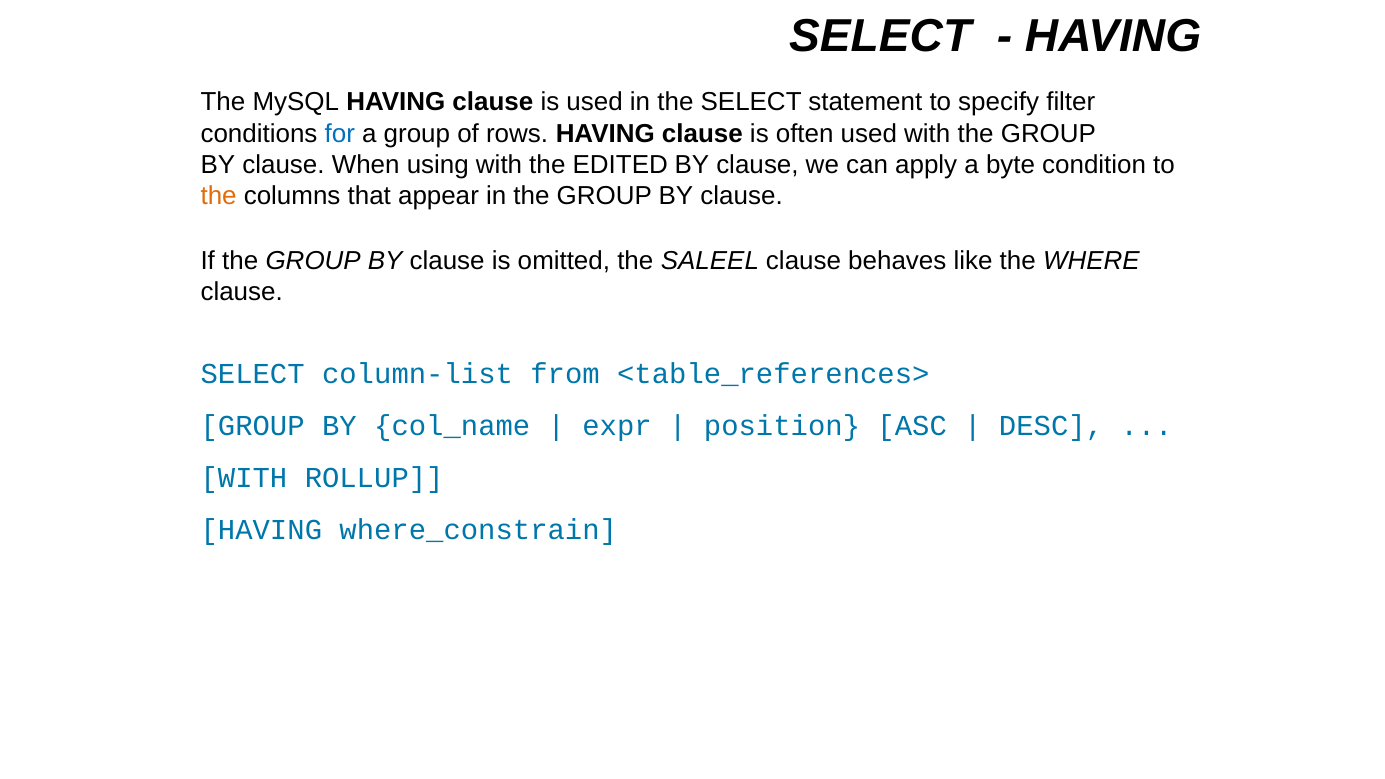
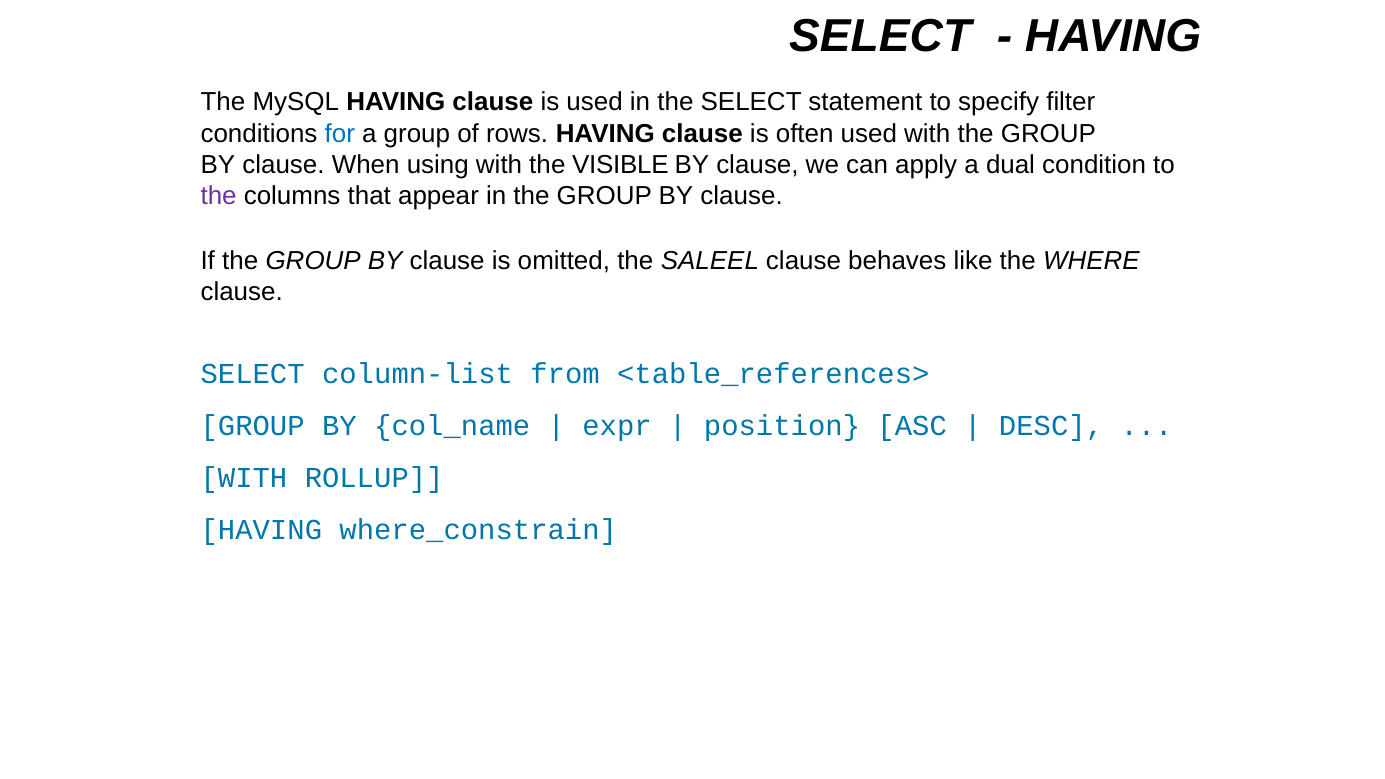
EDITED: EDITED -> VISIBLE
byte: byte -> dual
the at (219, 196) colour: orange -> purple
